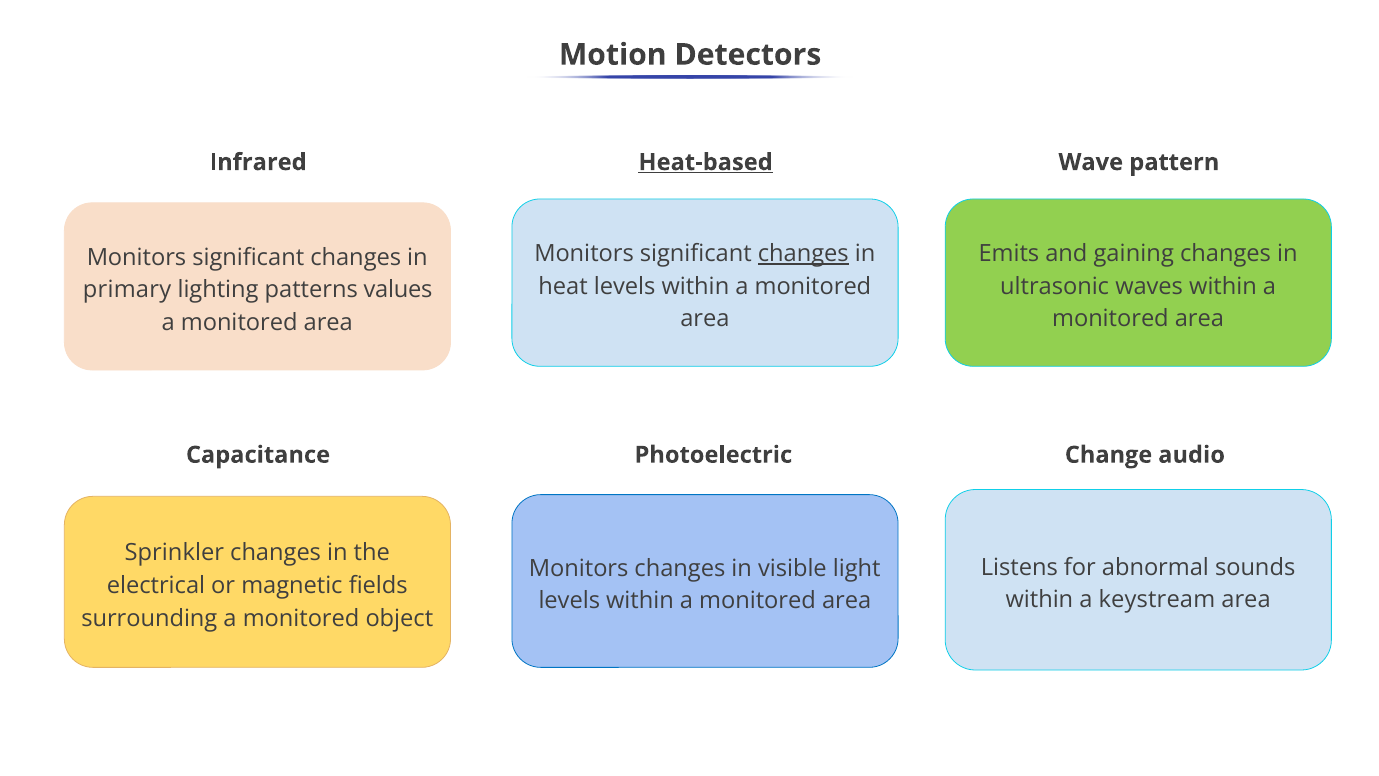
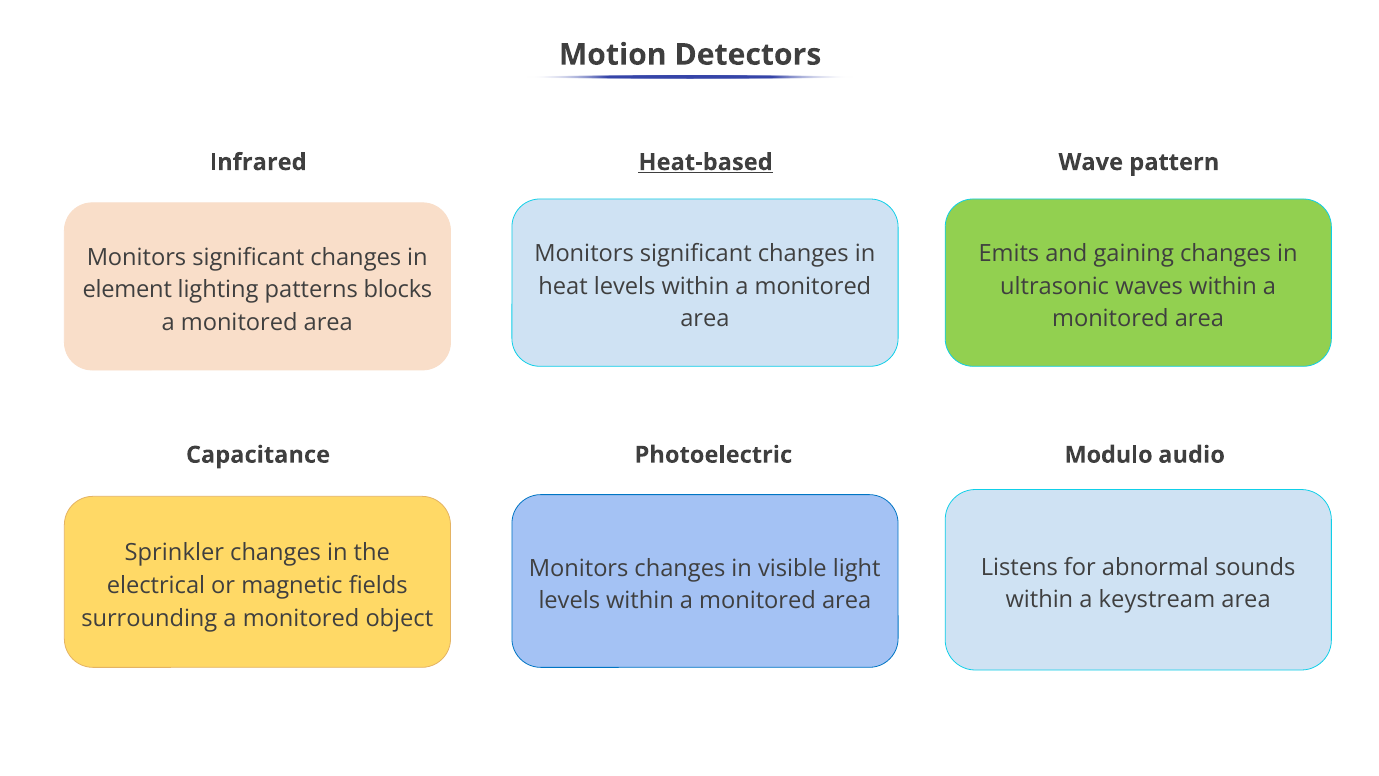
changes at (803, 254) underline: present -> none
primary: primary -> element
values: values -> blocks
Change: Change -> Modulo
